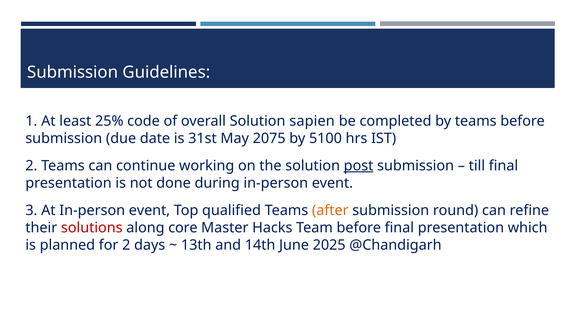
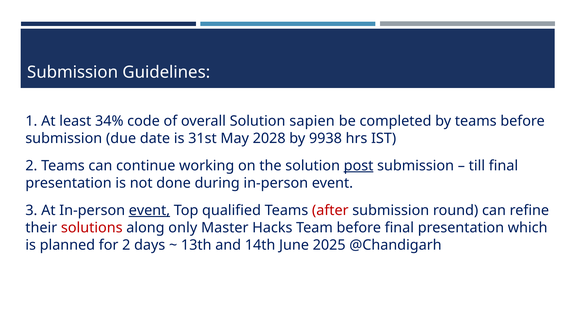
25%: 25% -> 34%
2075: 2075 -> 2028
5100: 5100 -> 9938
event at (149, 210) underline: none -> present
after colour: orange -> red
core: core -> only
